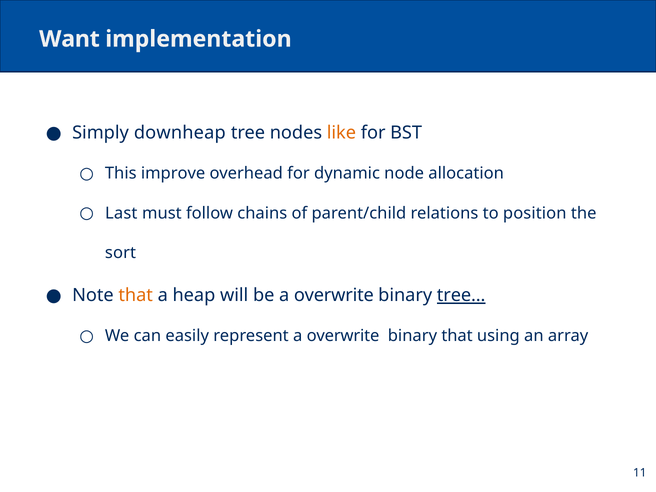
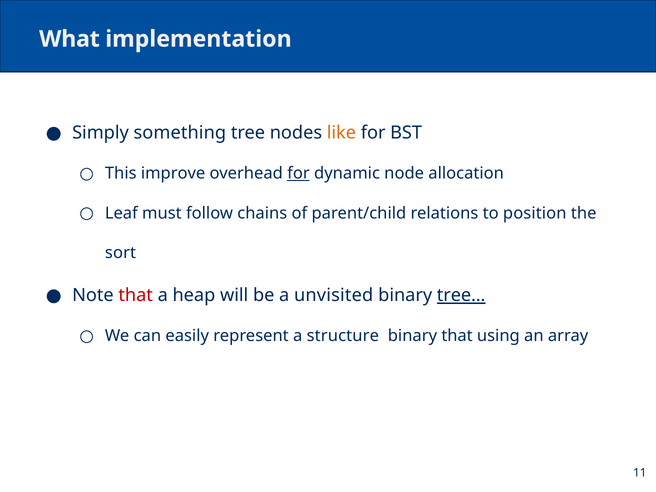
Want: Want -> What
downheap: downheap -> something
for at (298, 173) underline: none -> present
Last: Last -> Leaf
that at (136, 296) colour: orange -> red
be a overwrite: overwrite -> unvisited
represent a overwrite: overwrite -> structure
